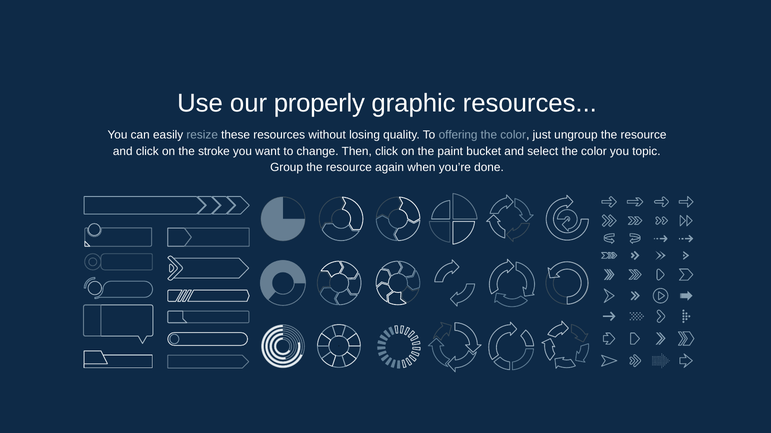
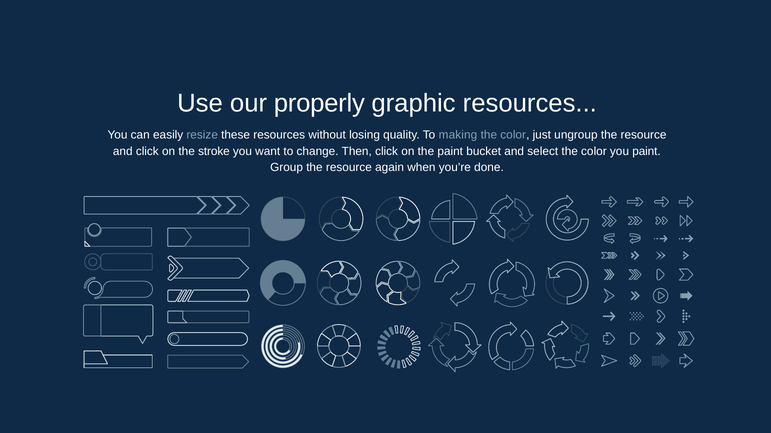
offering: offering -> making
you topic: topic -> paint
